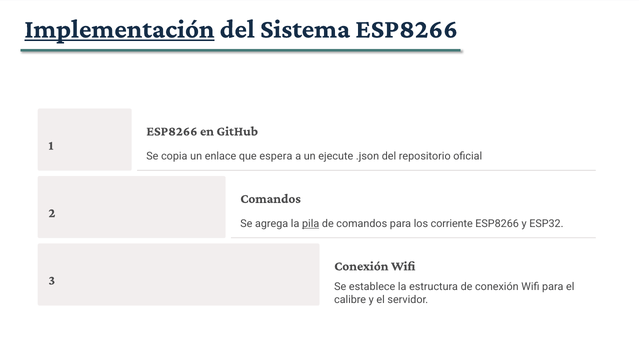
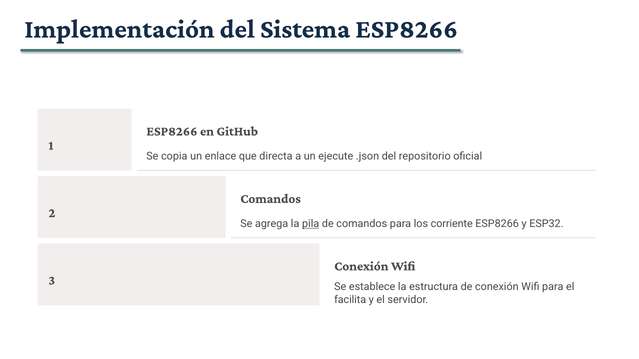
Implementación underline: present -> none
espera: espera -> directa
calibre: calibre -> facilita
